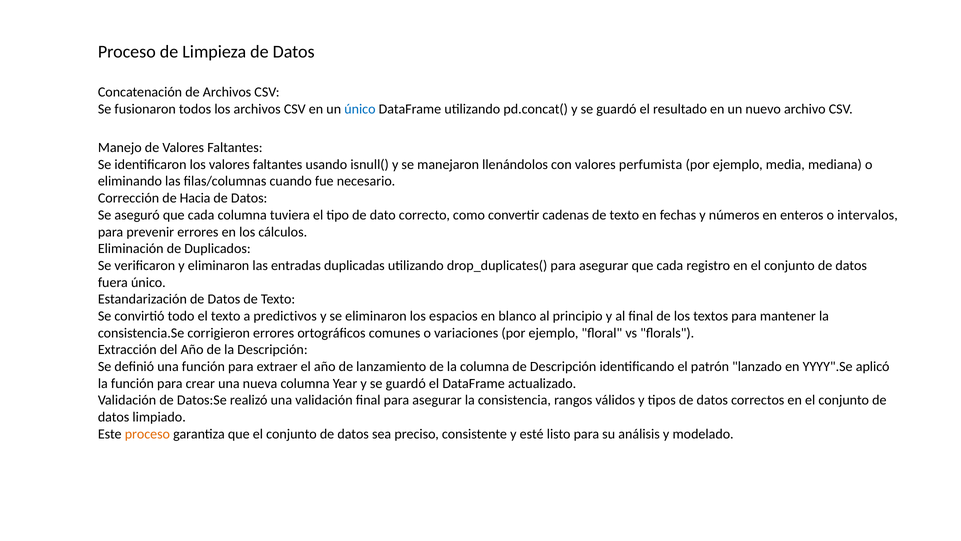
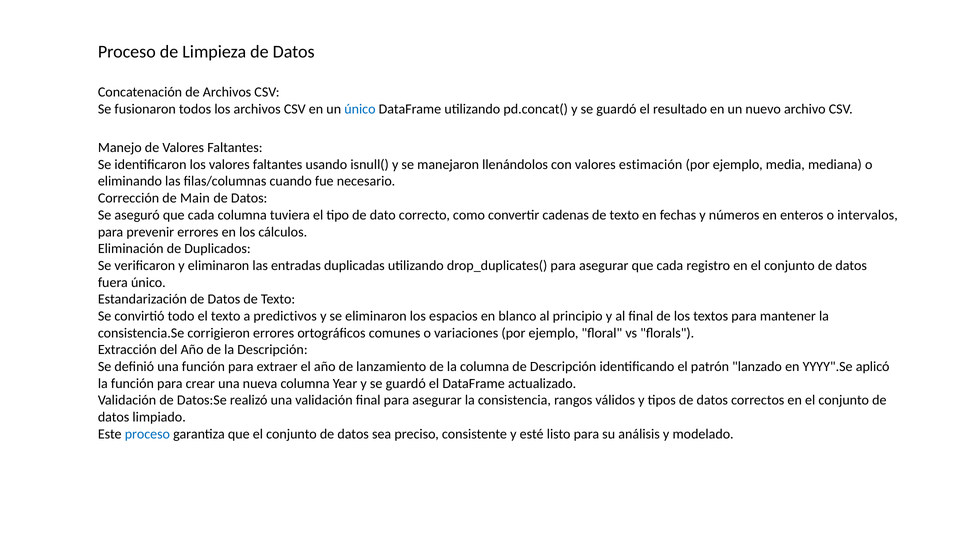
perfumista: perfumista -> estimación
Hacia: Hacia -> Main
proceso at (147, 434) colour: orange -> blue
